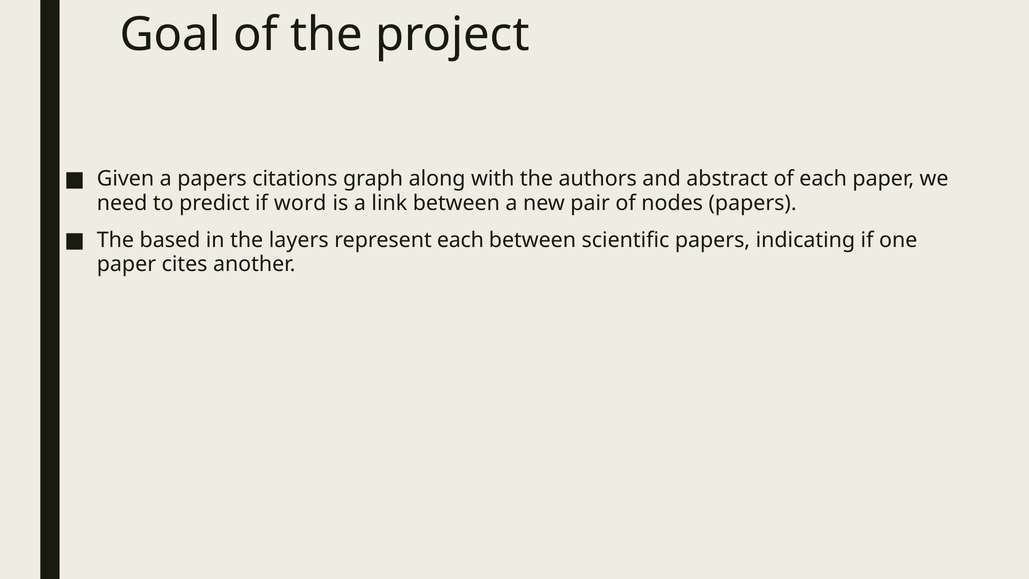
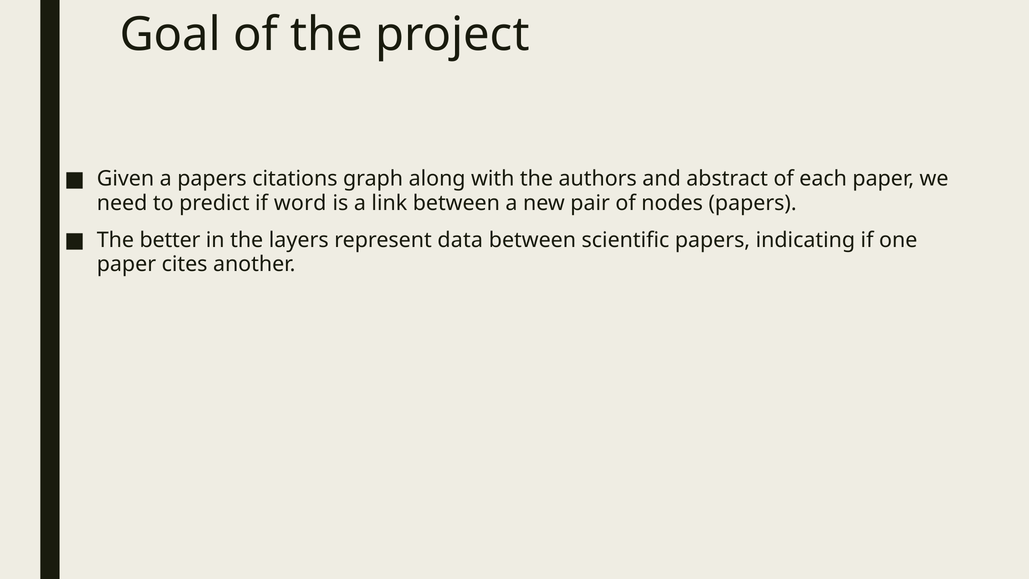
based: based -> better
represent each: each -> data
